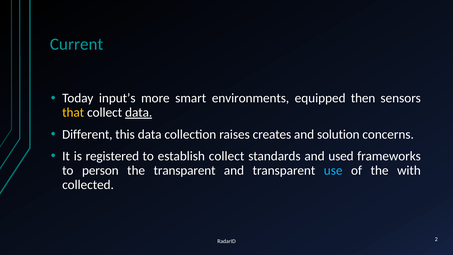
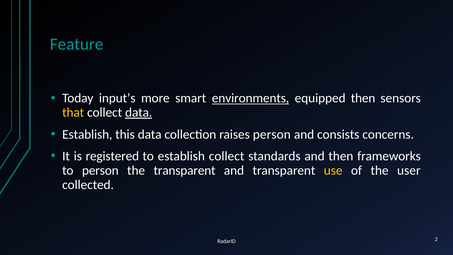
Current: Current -> Feature
environments underline: none -> present
Different at (87, 134): Different -> Establish
raises creates: creates -> person
solution: solution -> consists
and used: used -> then
use colour: light blue -> yellow
with: with -> user
